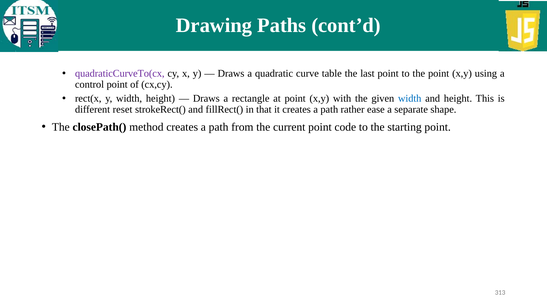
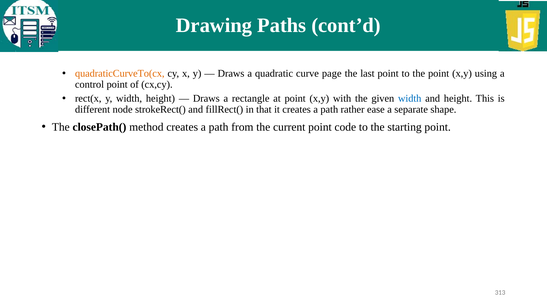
quadraticCurveTo(cx colour: purple -> orange
table: table -> page
reset: reset -> node
